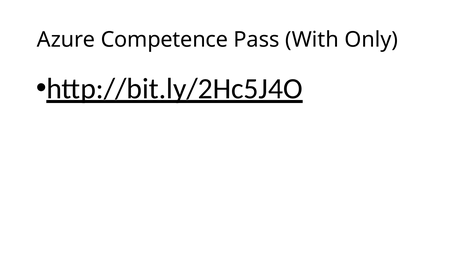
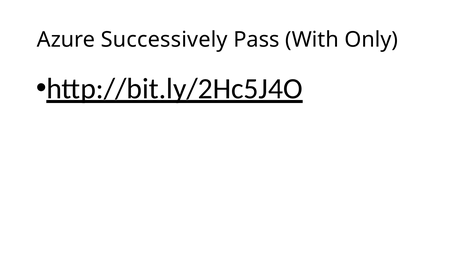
Competence: Competence -> Successively
